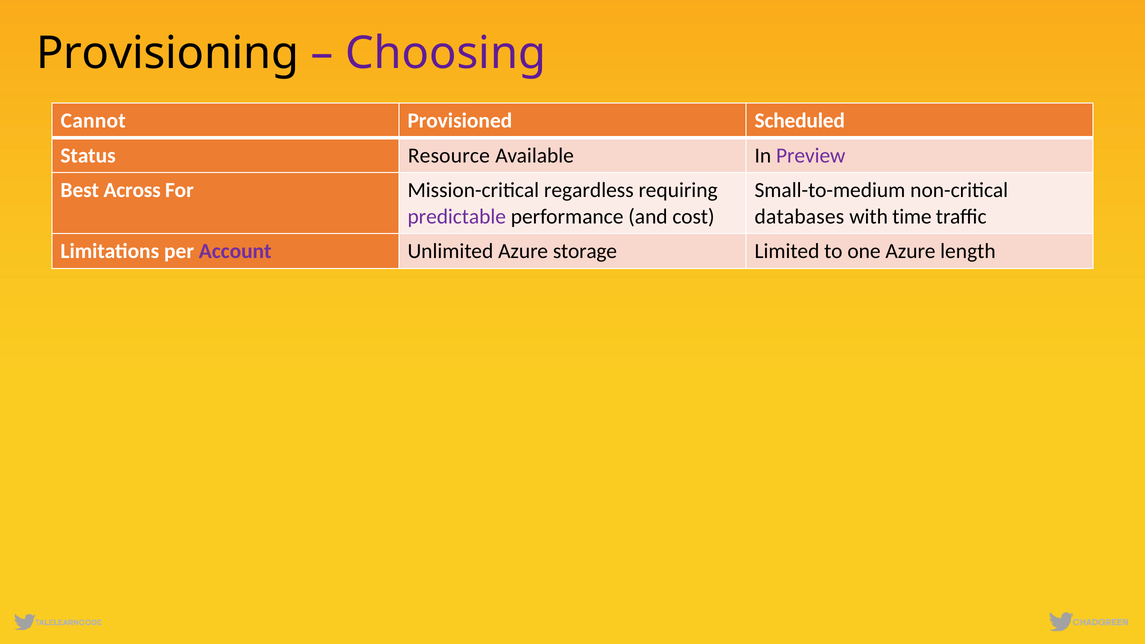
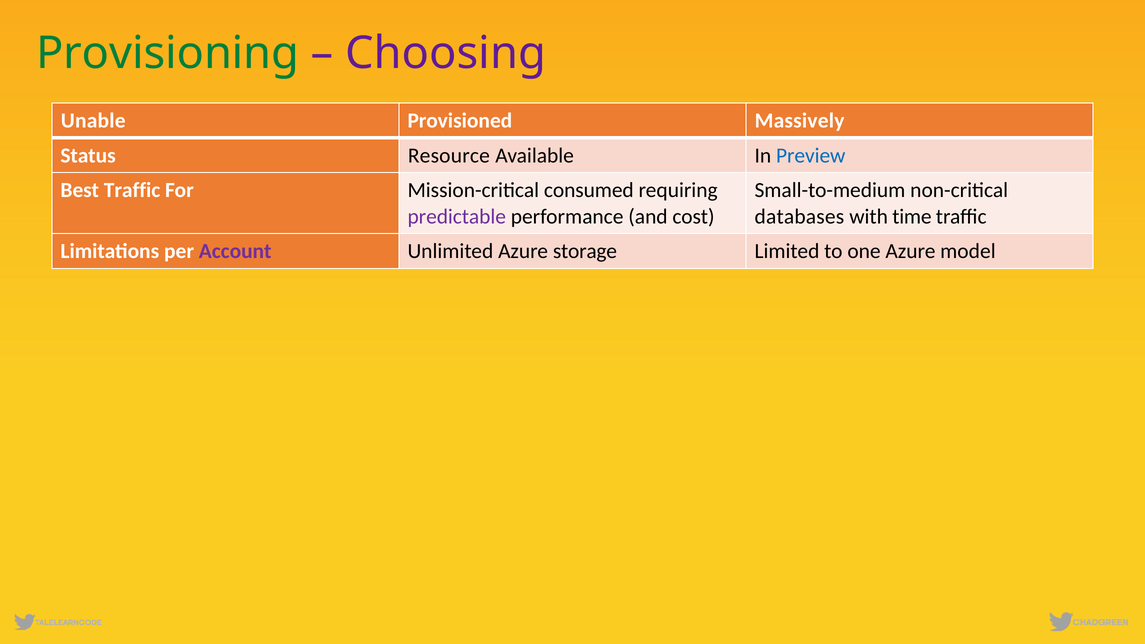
Provisioning colour: black -> green
Cannot: Cannot -> Unable
Scheduled: Scheduled -> Massively
Preview colour: purple -> blue
Best Across: Across -> Traffic
regardless: regardless -> consumed
length: length -> model
